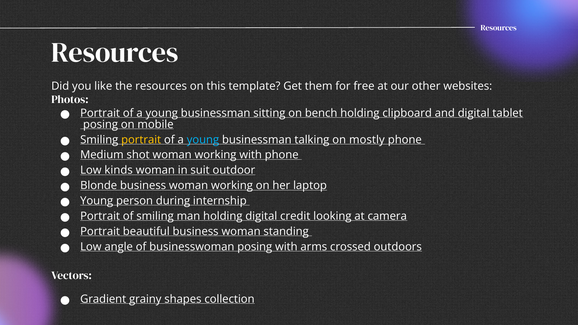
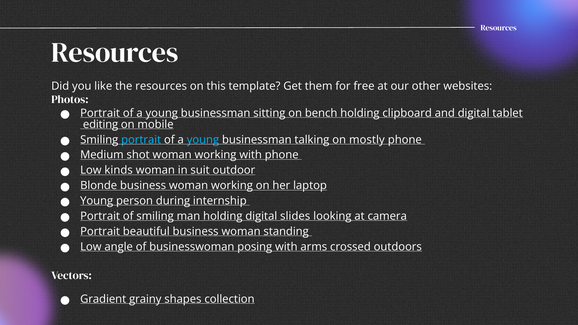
posing at (101, 124): posing -> editing
portrait at (141, 140) colour: yellow -> light blue
credit: credit -> slides
